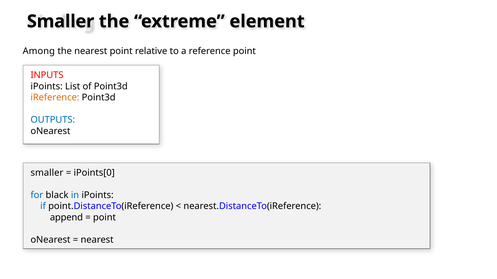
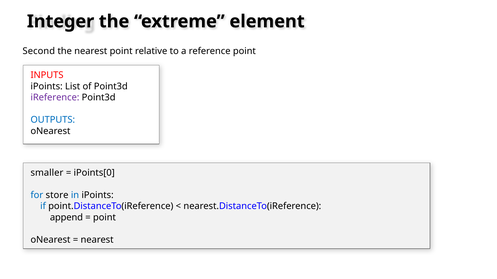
Smaller at (61, 21): Smaller -> Integer
Among: Among -> Second
iReference colour: orange -> purple
black: black -> store
